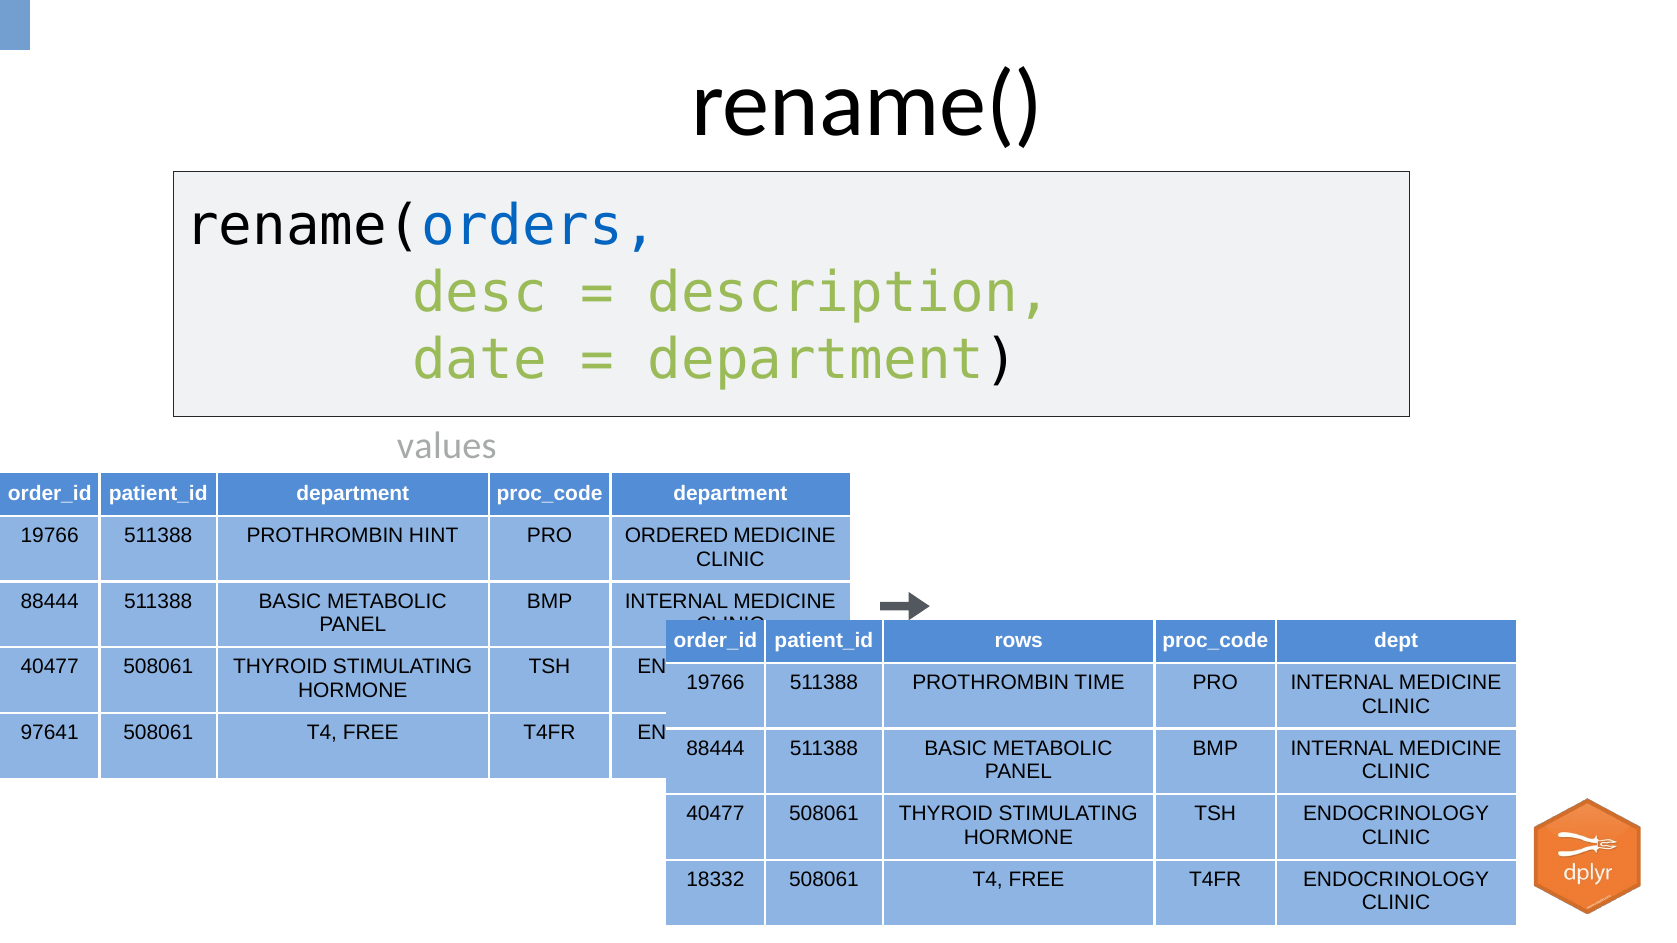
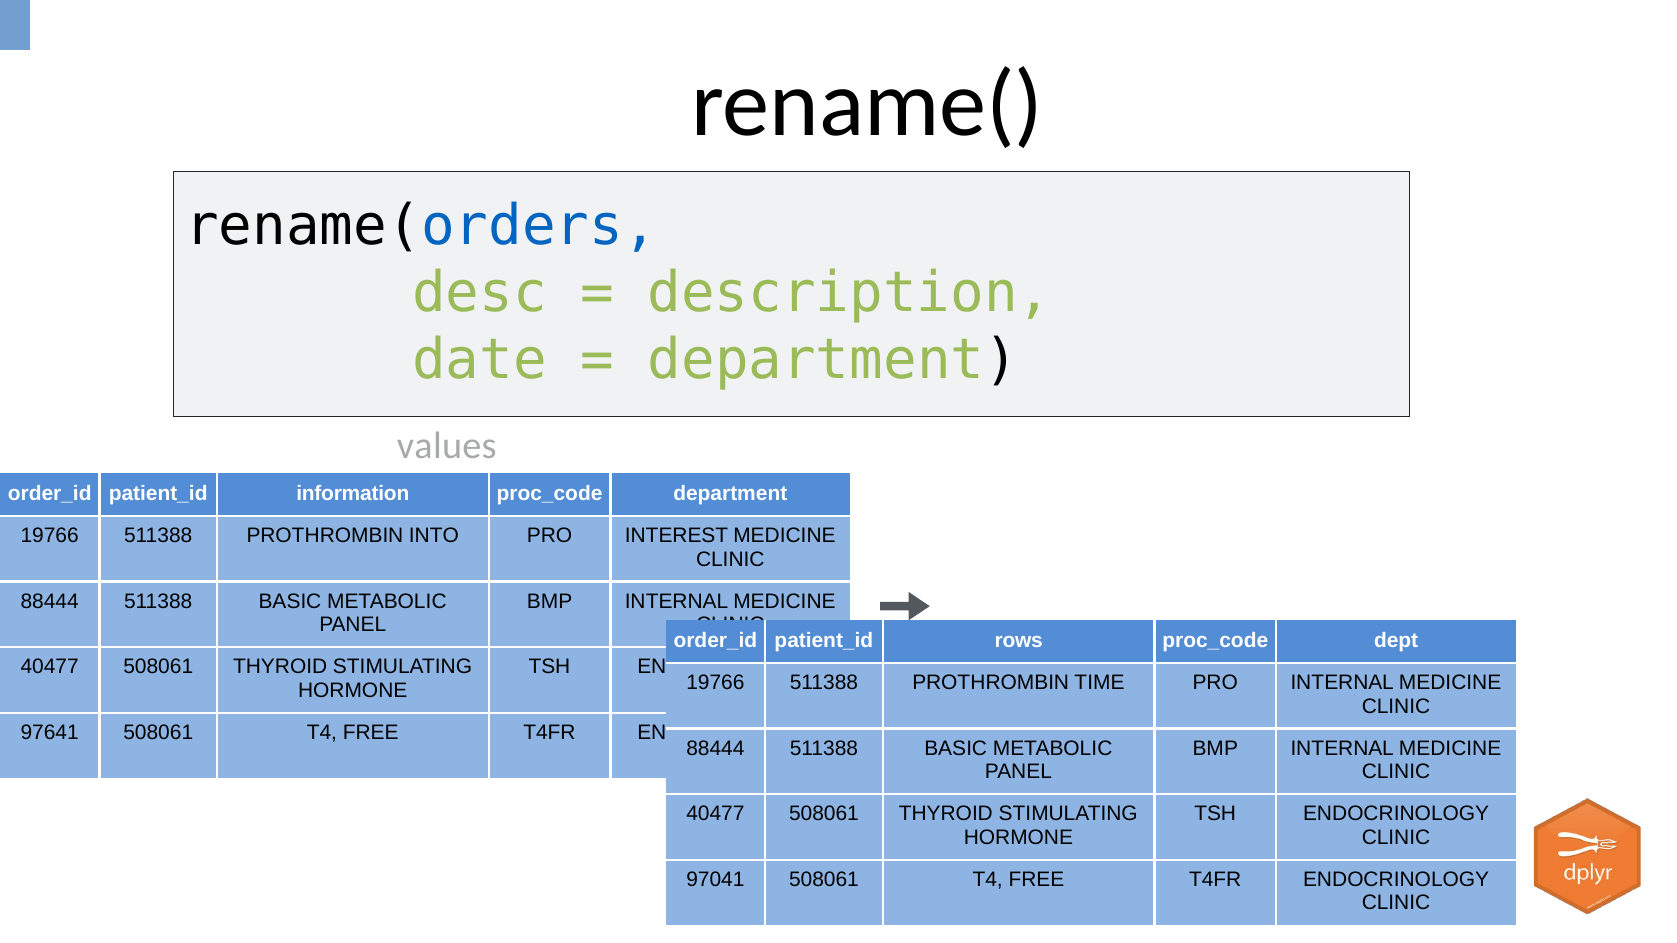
department at (353, 493): department -> information
HINT: HINT -> INTO
ORDERED: ORDERED -> INTEREST
18332: 18332 -> 97041
